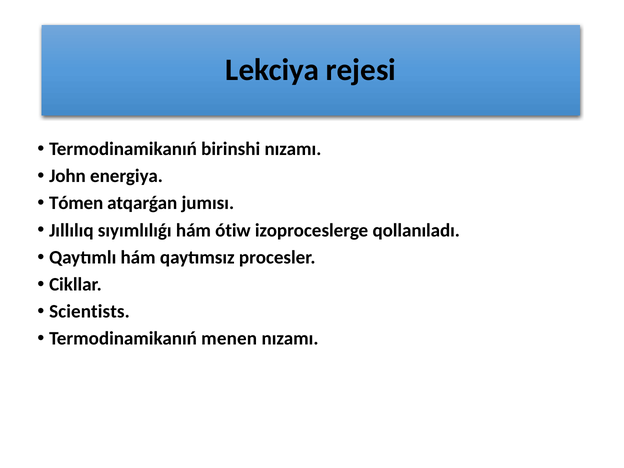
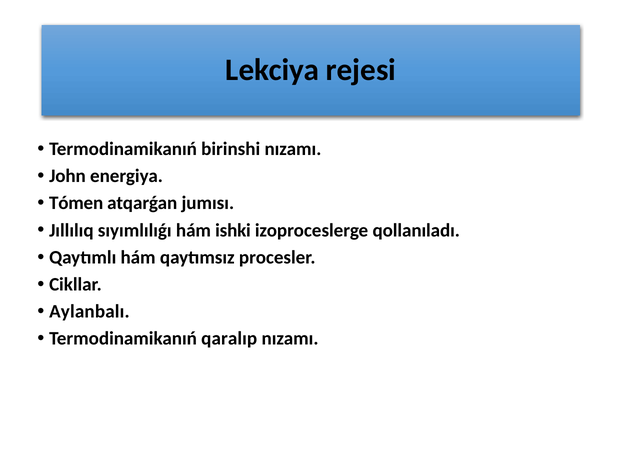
ótiw: ótiw -> ishki
Scientists: Scientists -> Aylanbalı
menen: menen -> qaralıp
